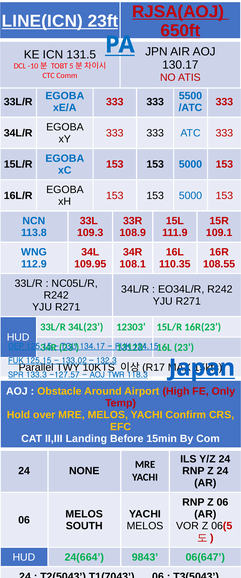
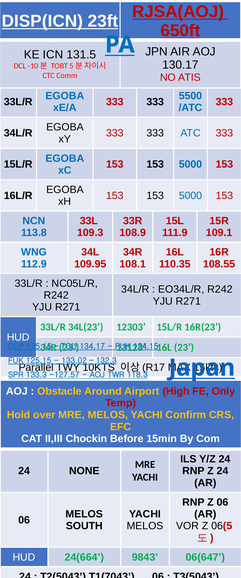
LINE(ICN: LINE(ICN -> DISP(ICN
Landing: Landing -> Chockin
